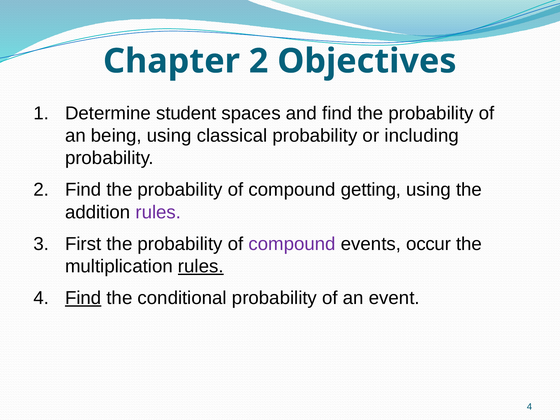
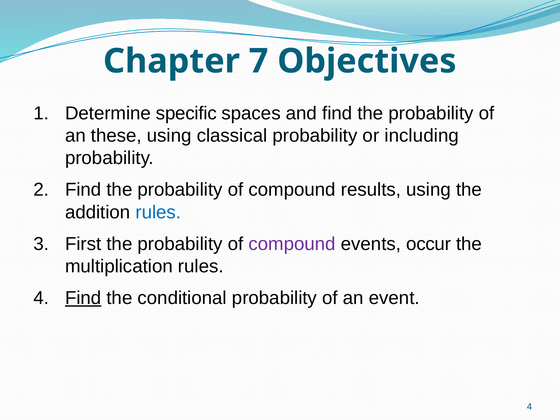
Chapter 2: 2 -> 7
student: student -> specific
being: being -> these
getting: getting -> results
rules at (158, 212) colour: purple -> blue
rules at (201, 266) underline: present -> none
